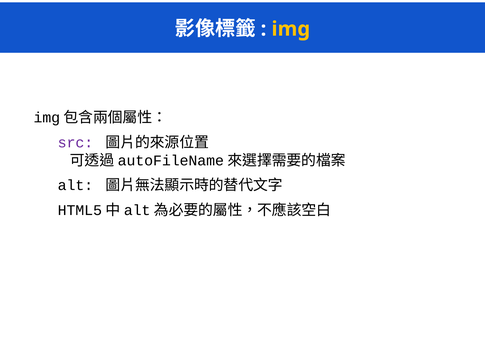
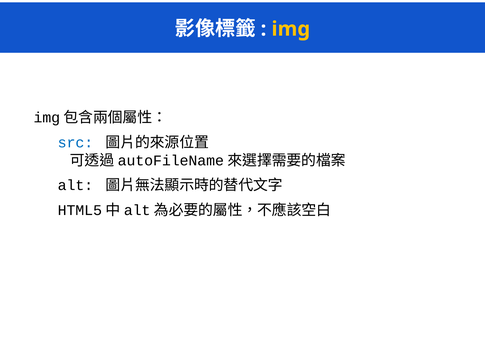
src colour: purple -> blue
